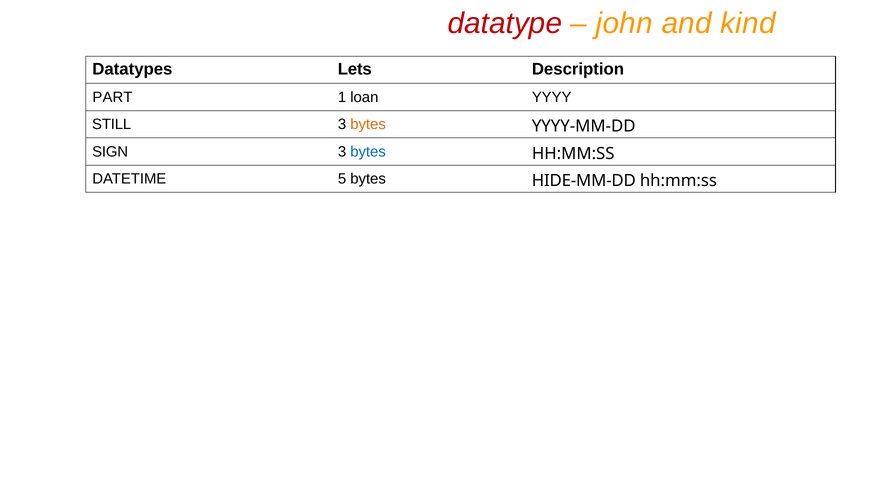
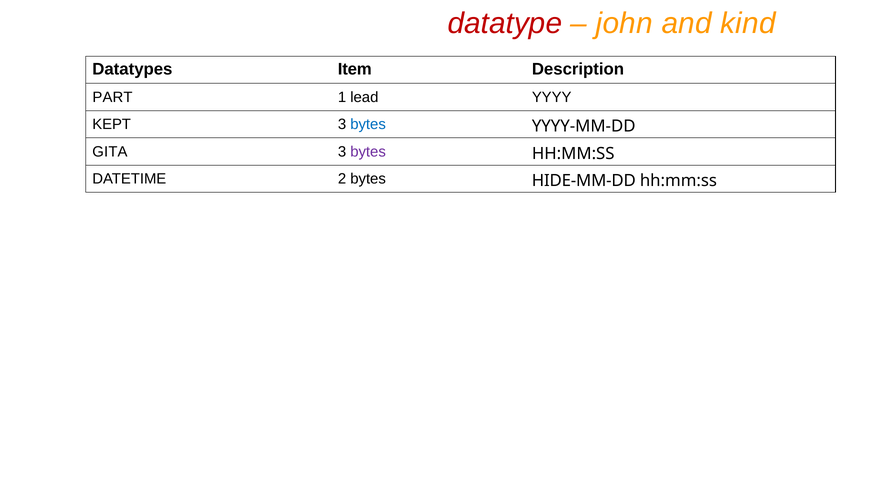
Lets: Lets -> Item
loan: loan -> lead
STILL: STILL -> KEPT
bytes at (368, 124) colour: orange -> blue
SIGN: SIGN -> GITA
bytes at (368, 152) colour: blue -> purple
5: 5 -> 2
